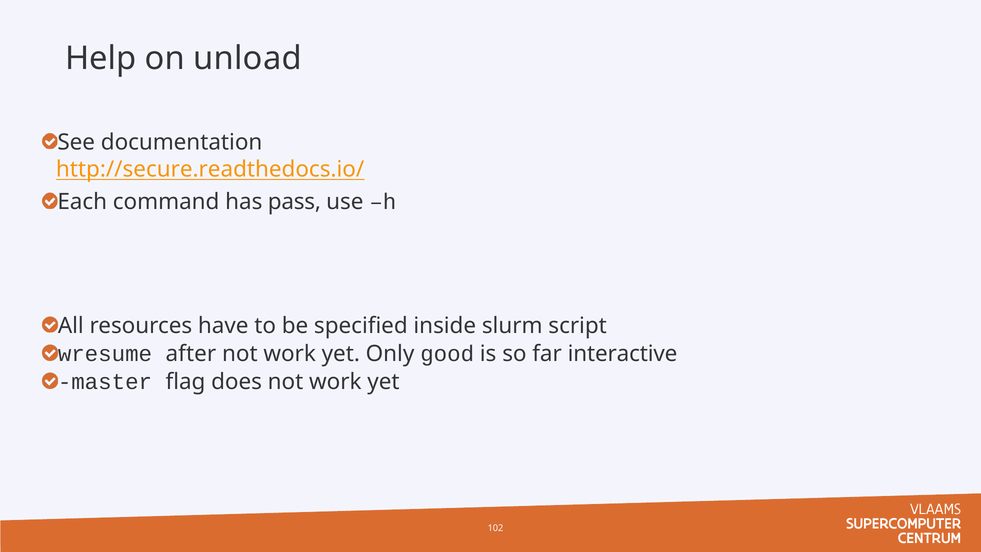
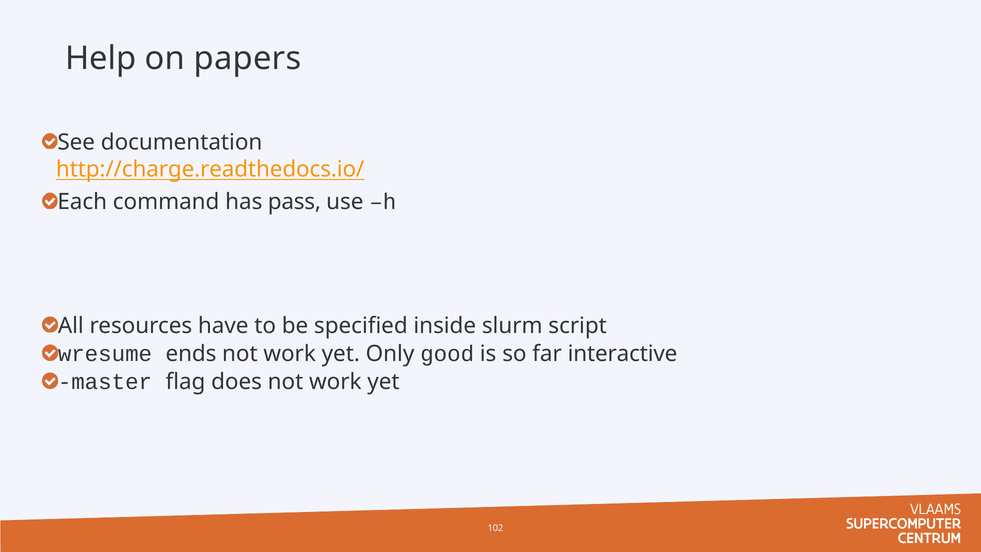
unload: unload -> papers
http://secure.readthedocs.io/: http://secure.readthedocs.io/ -> http://charge.readthedocs.io/
after: after -> ends
